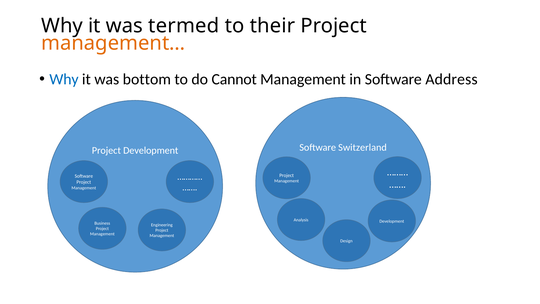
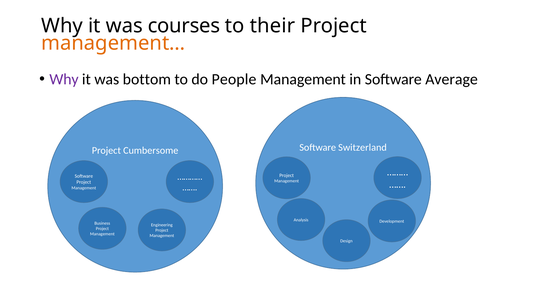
termed: termed -> courses
Why at (64, 79) colour: blue -> purple
Cannot: Cannot -> People
Address: Address -> Average
Project Development: Development -> Cumbersome
